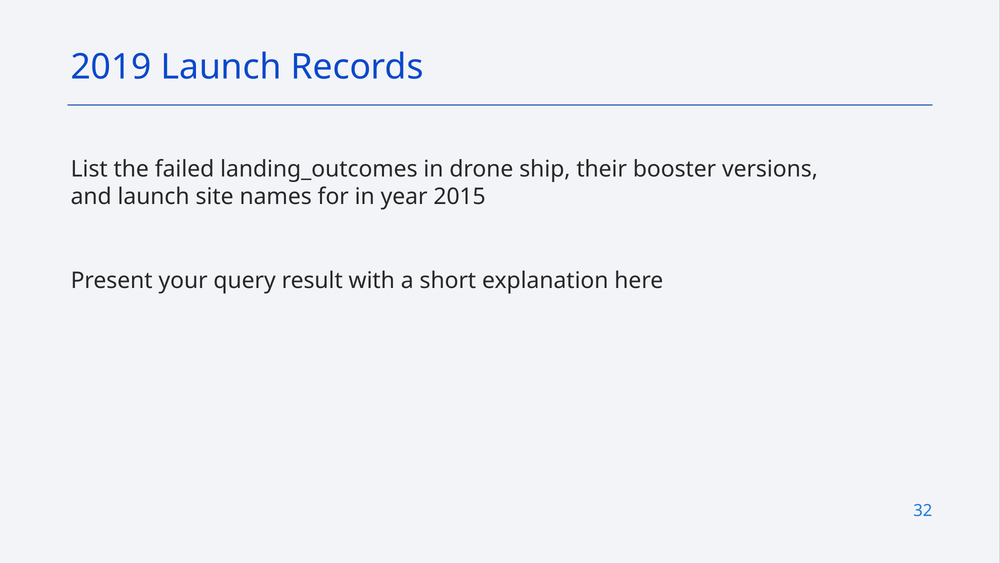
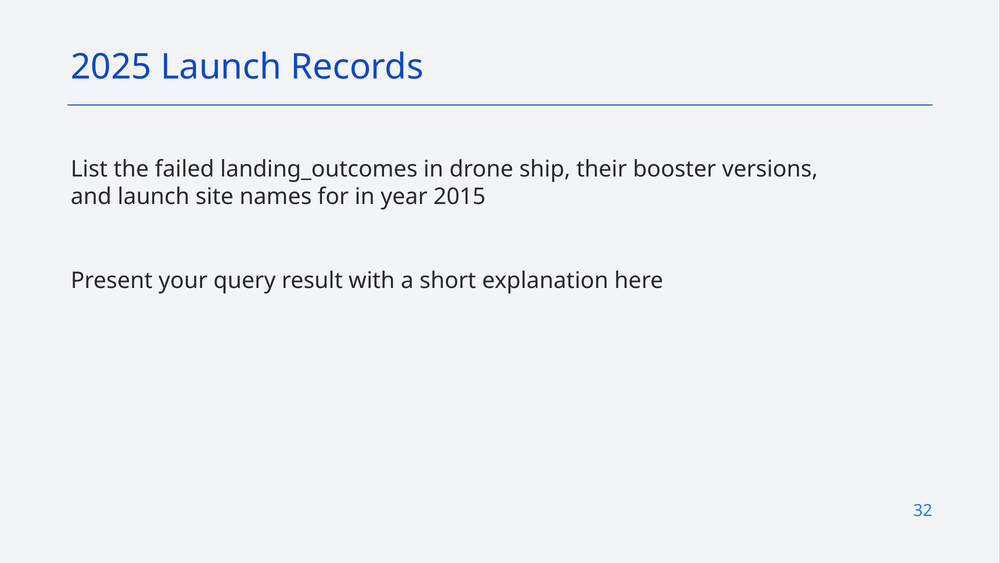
2019: 2019 -> 2025
